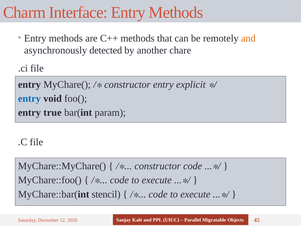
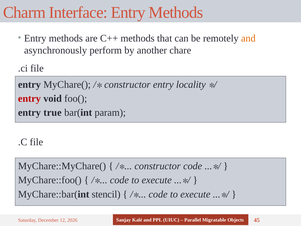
detected: detected -> perform
explicit: explicit -> locality
entry at (29, 98) colour: blue -> red
